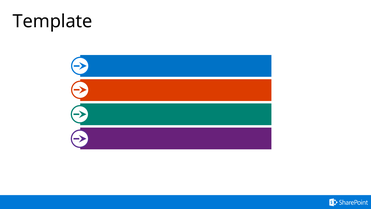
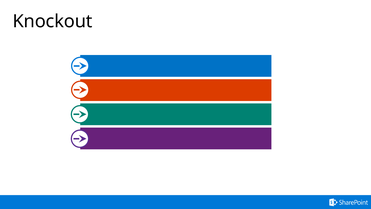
Template: Template -> Knockout
